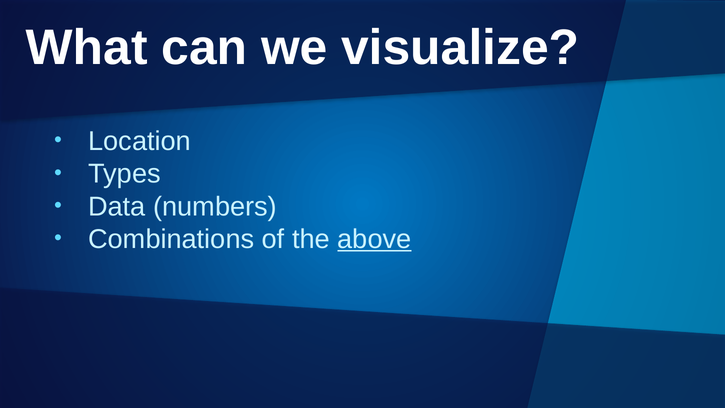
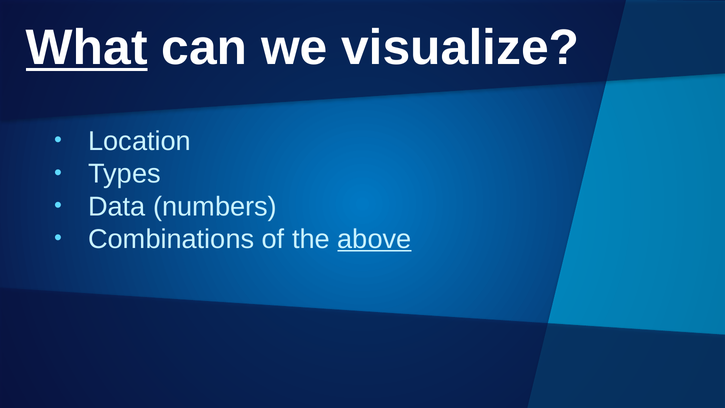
What underline: none -> present
